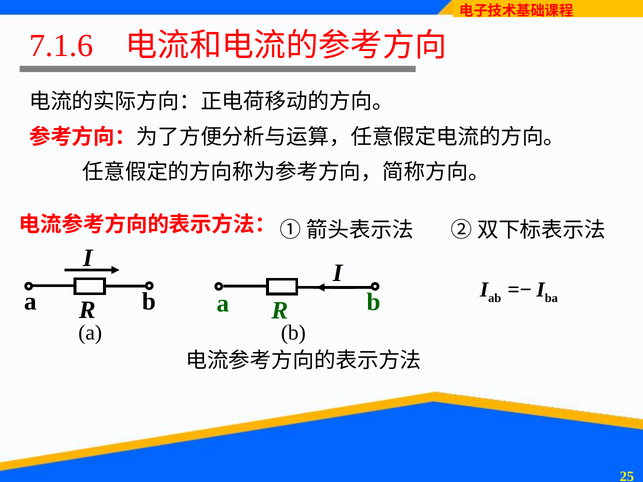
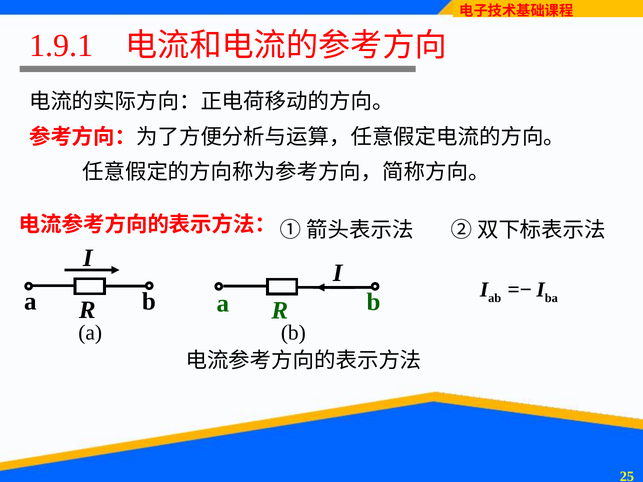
7.1.6: 7.1.6 -> 1.9.1
